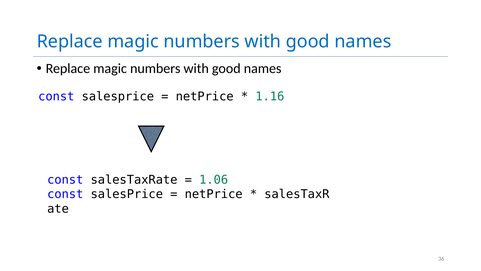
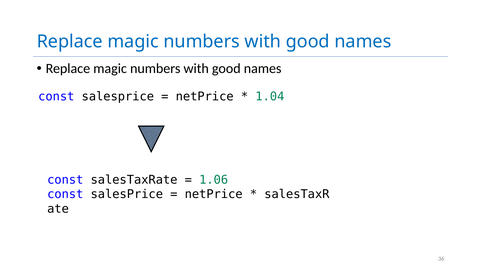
1.16: 1.16 -> 1.04
